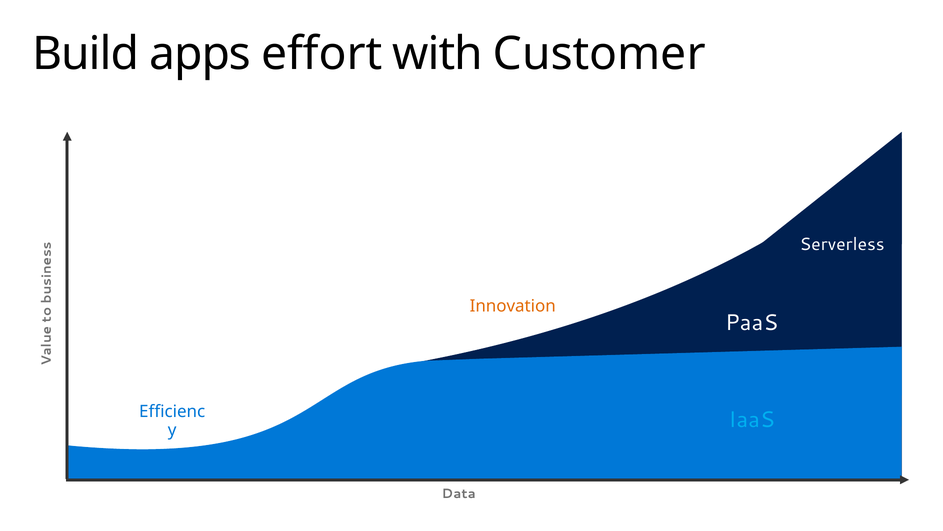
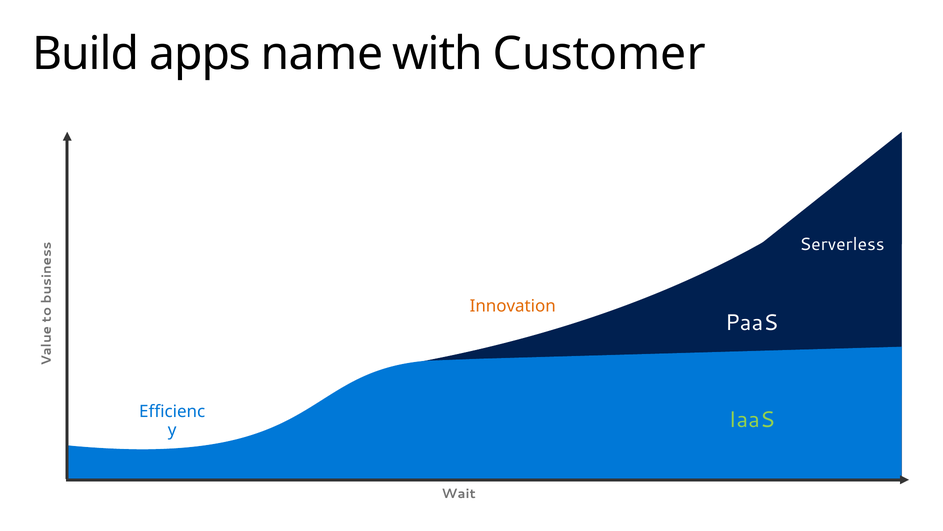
effort: effort -> name
IaaS colour: light blue -> light green
Data: Data -> Wait
